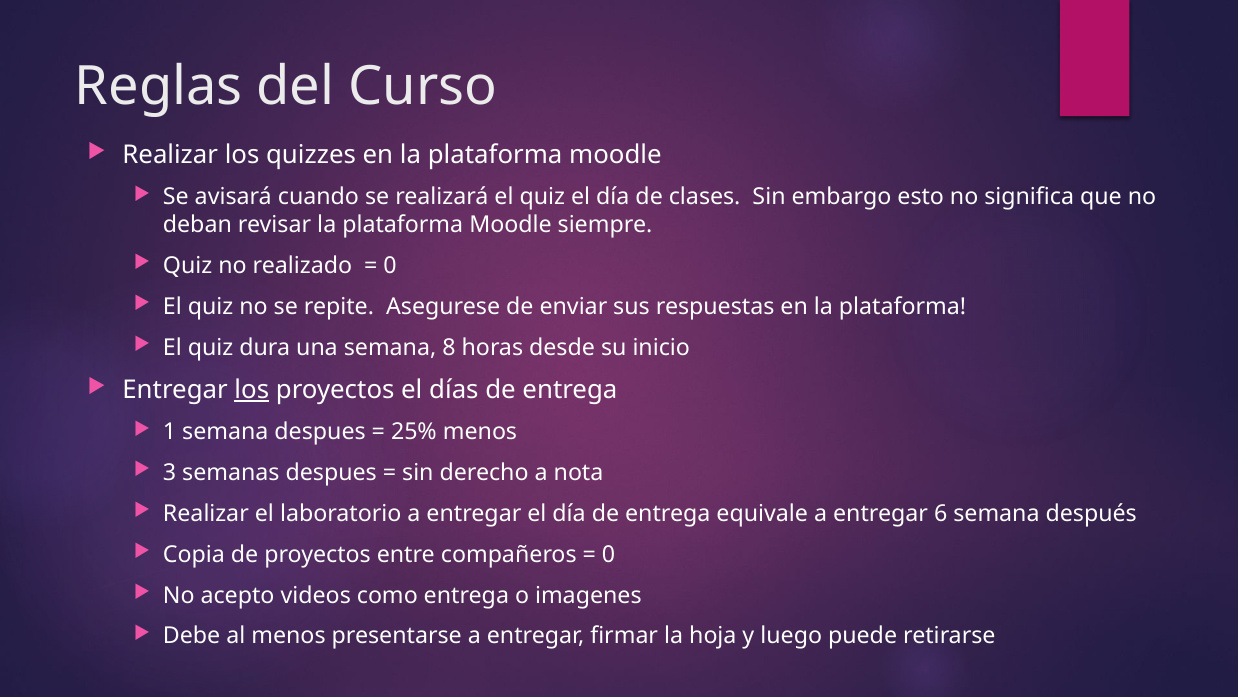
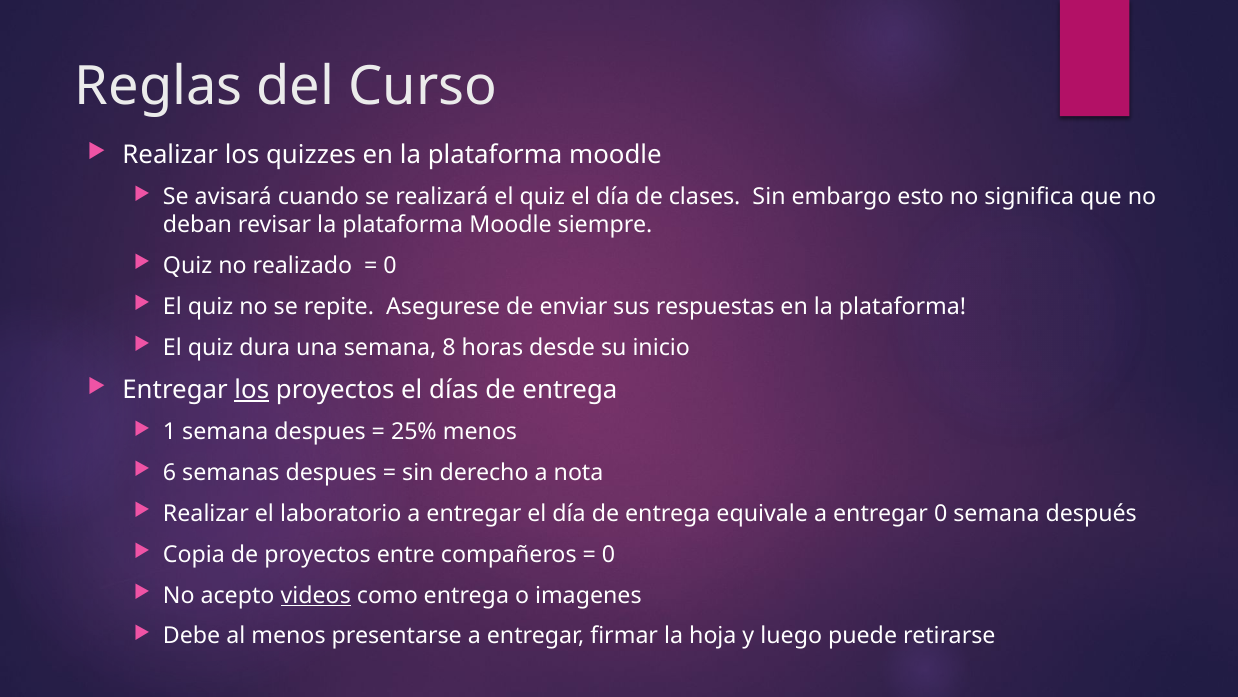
3: 3 -> 6
entregar 6: 6 -> 0
videos underline: none -> present
